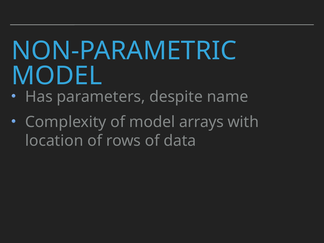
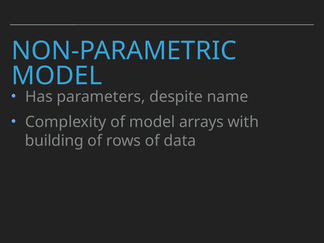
location: location -> building
